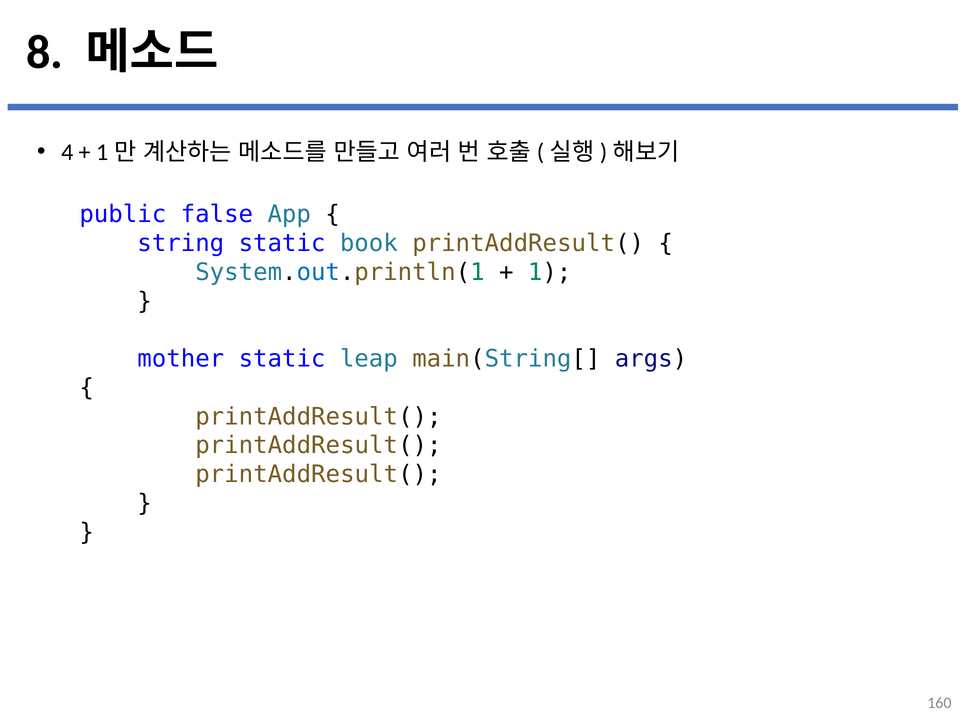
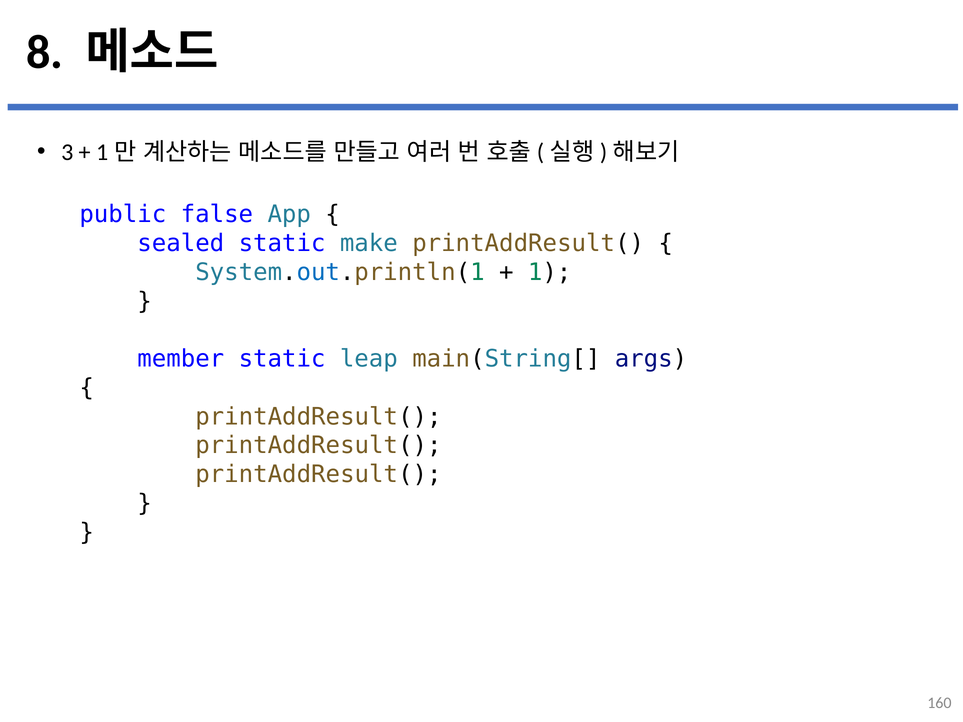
4: 4 -> 3
string: string -> sealed
book: book -> make
mother: mother -> member
